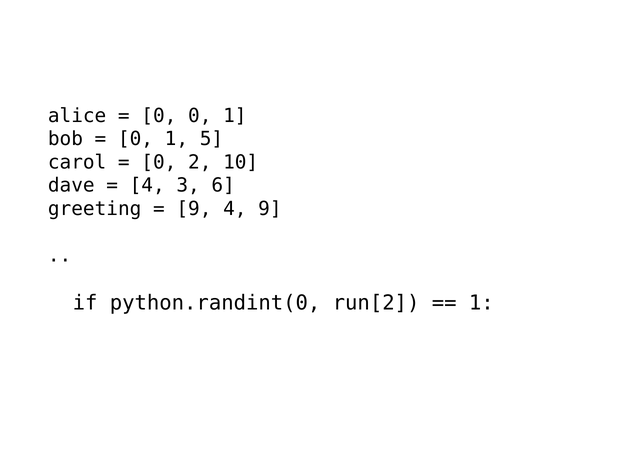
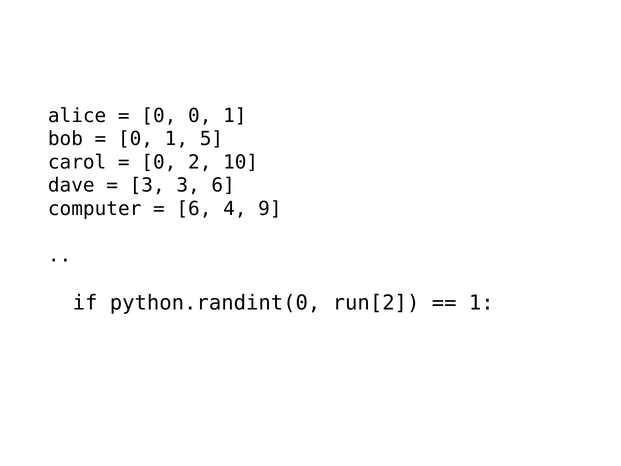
4 at (147, 185): 4 -> 3
greeting: greeting -> computer
9 at (194, 209): 9 -> 6
